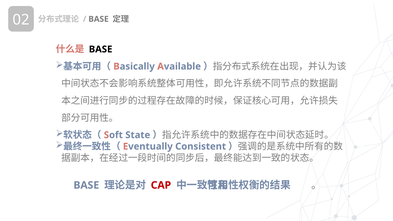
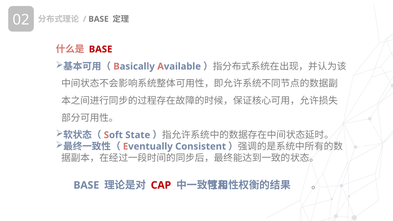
BASE at (101, 49) colour: black -> red
